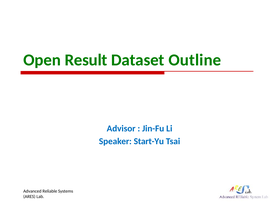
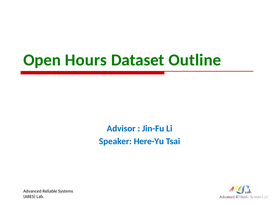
Result: Result -> Hours
Start-Yu: Start-Yu -> Here-Yu
